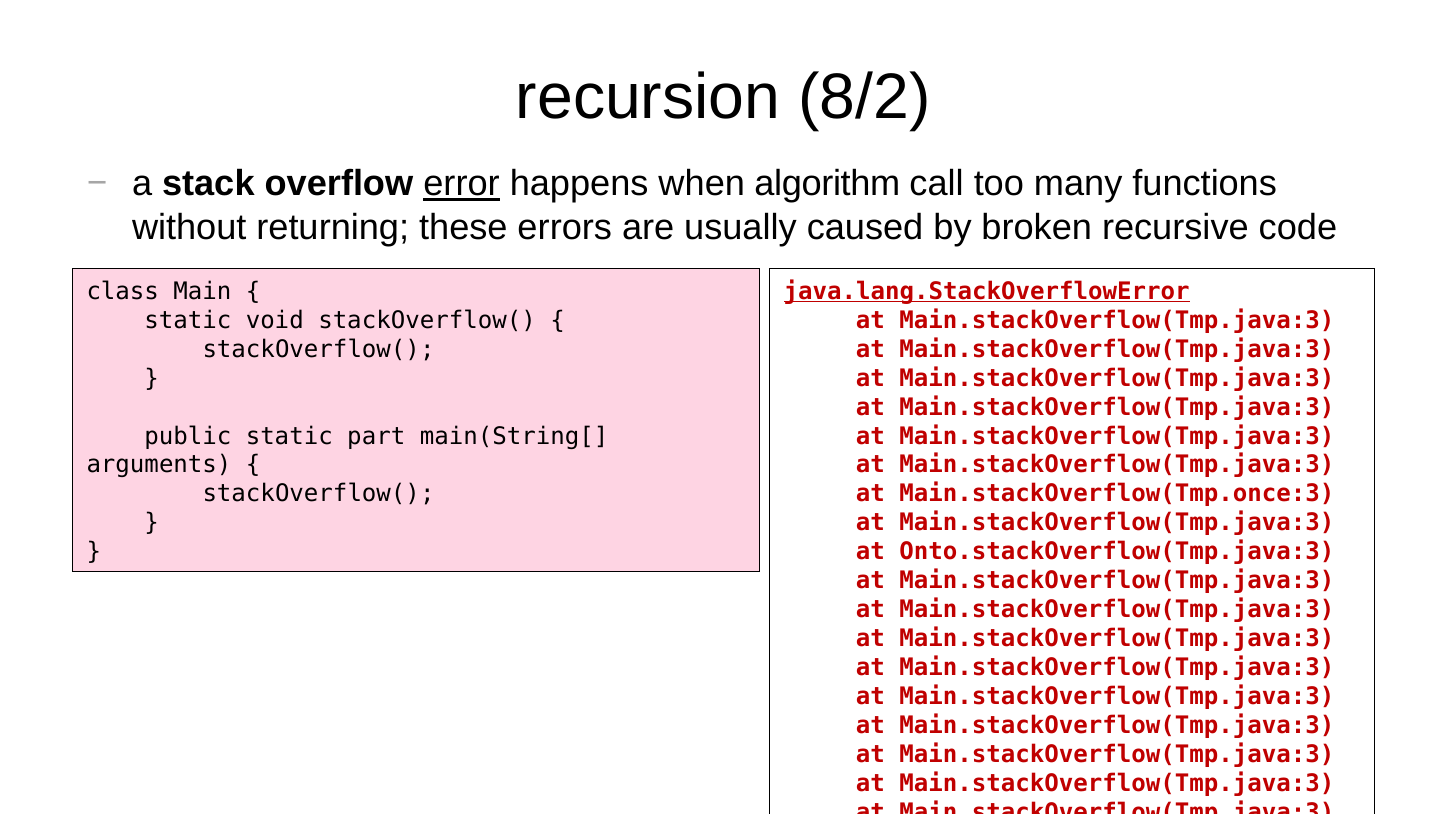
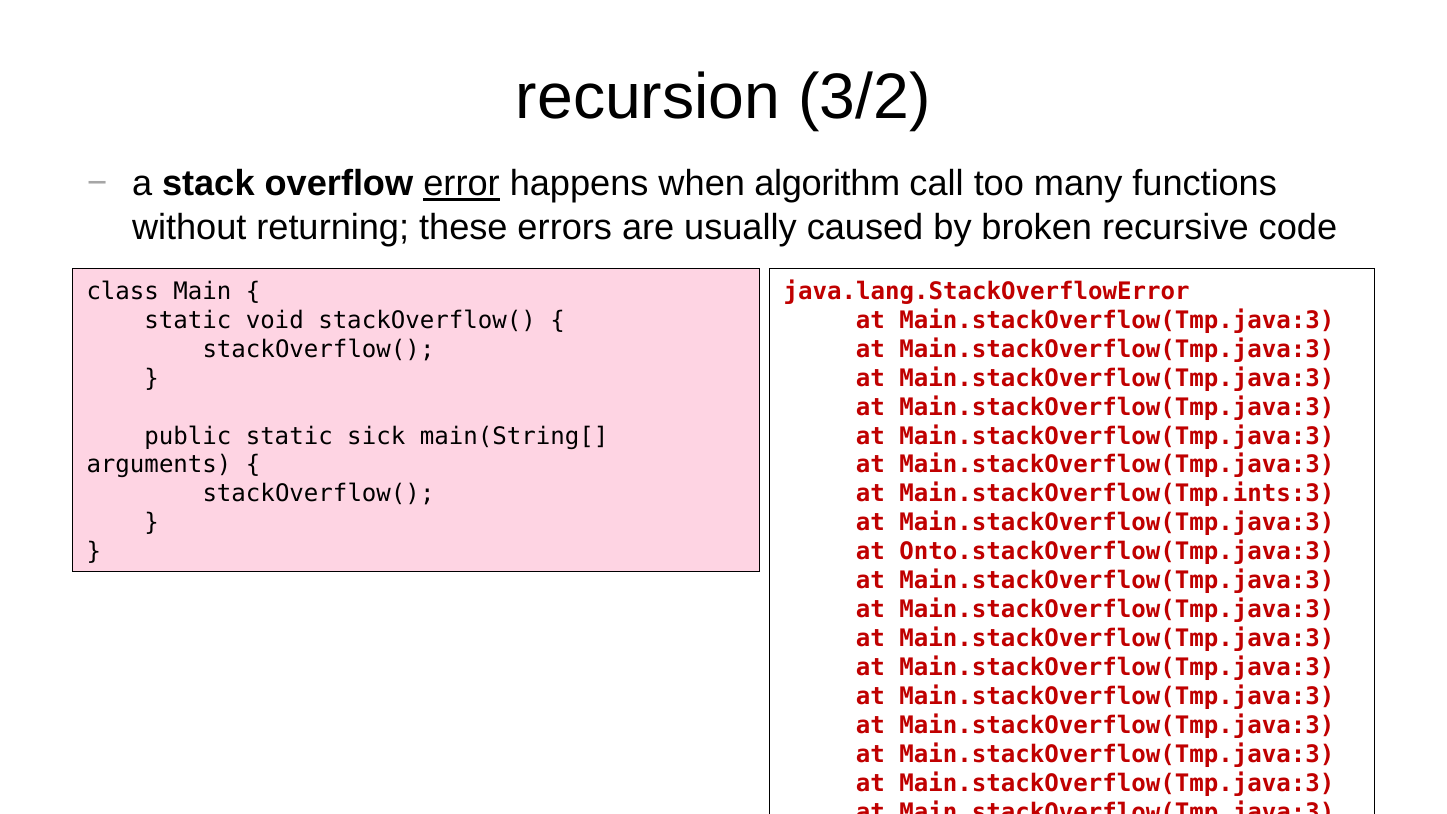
8/2: 8/2 -> 3/2
java.lang.StackOverflowError underline: present -> none
part: part -> sick
Main.stackOverflow(Tmp.once:3: Main.stackOverflow(Tmp.once:3 -> Main.stackOverflow(Tmp.ints:3
